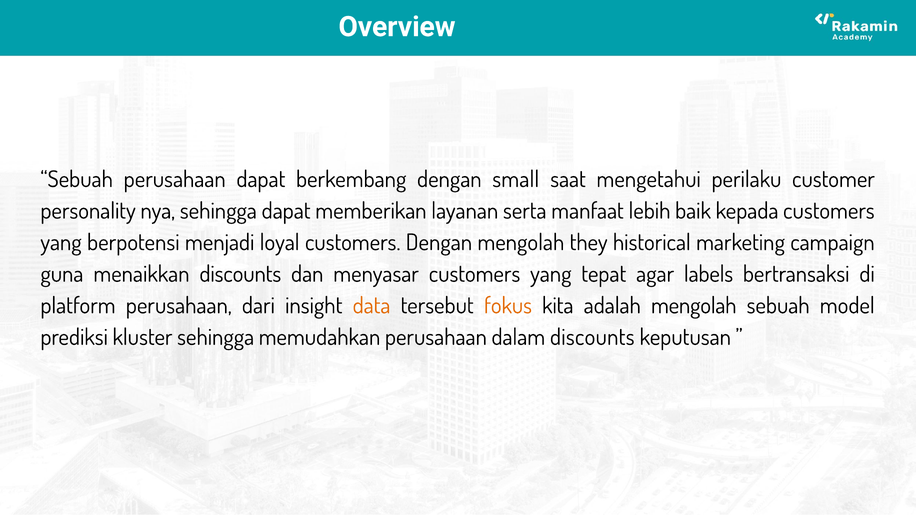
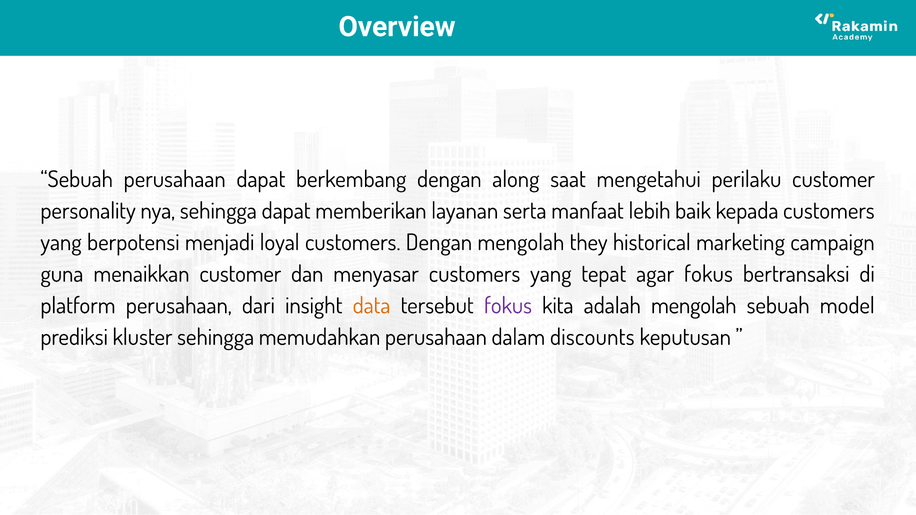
small: small -> along
menaikkan discounts: discounts -> customer
agar labels: labels -> fokus
fokus at (508, 306) colour: orange -> purple
